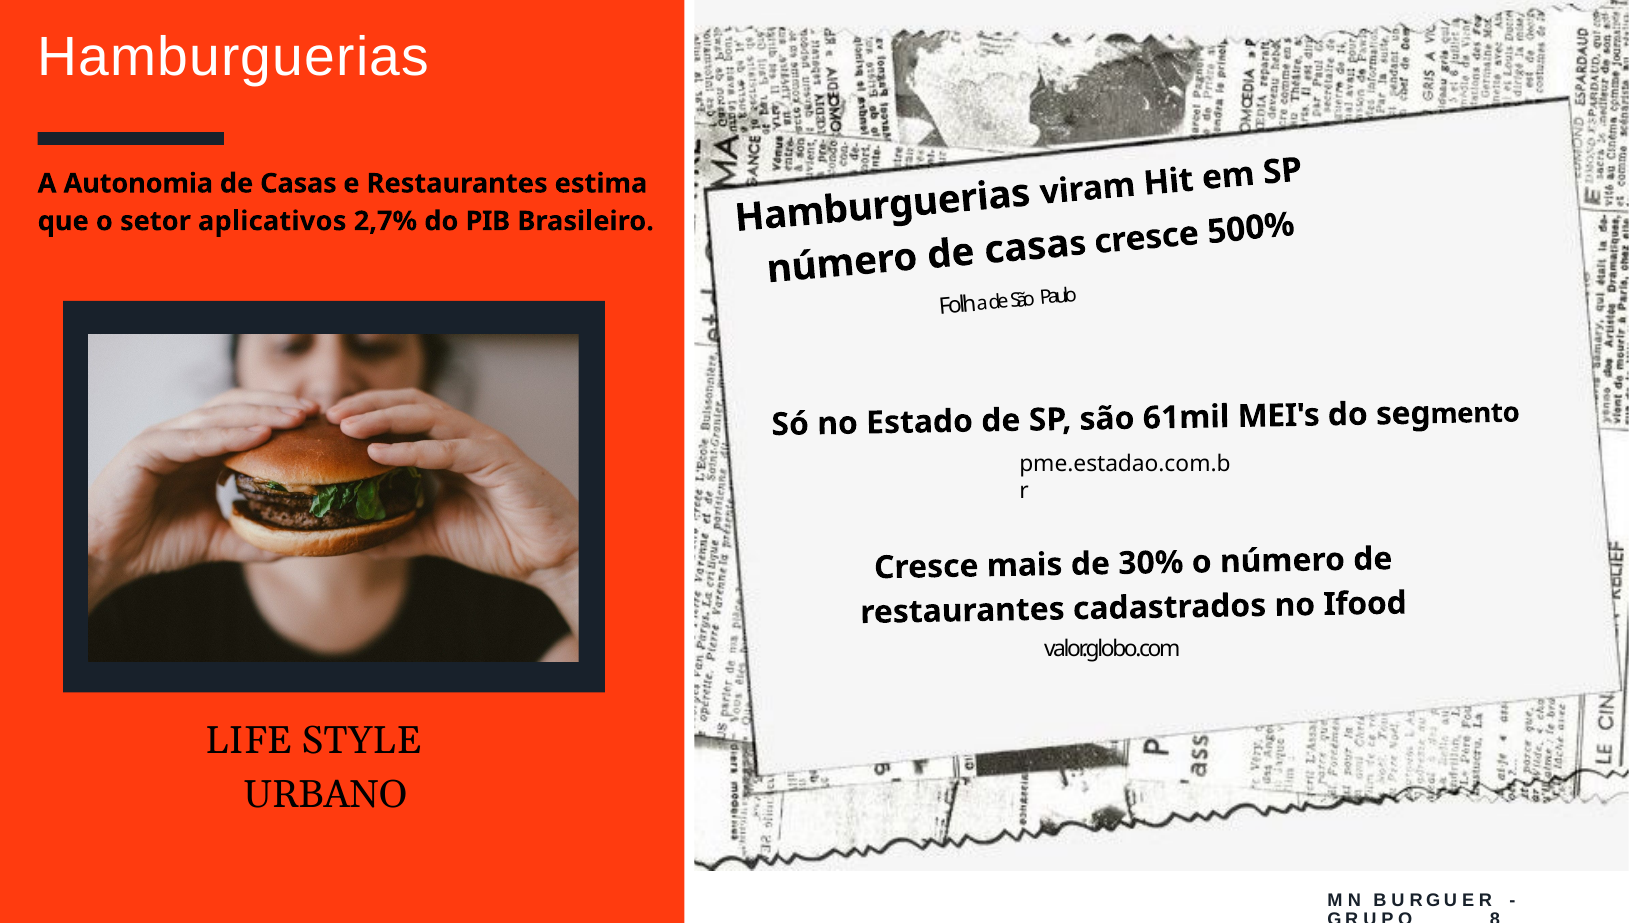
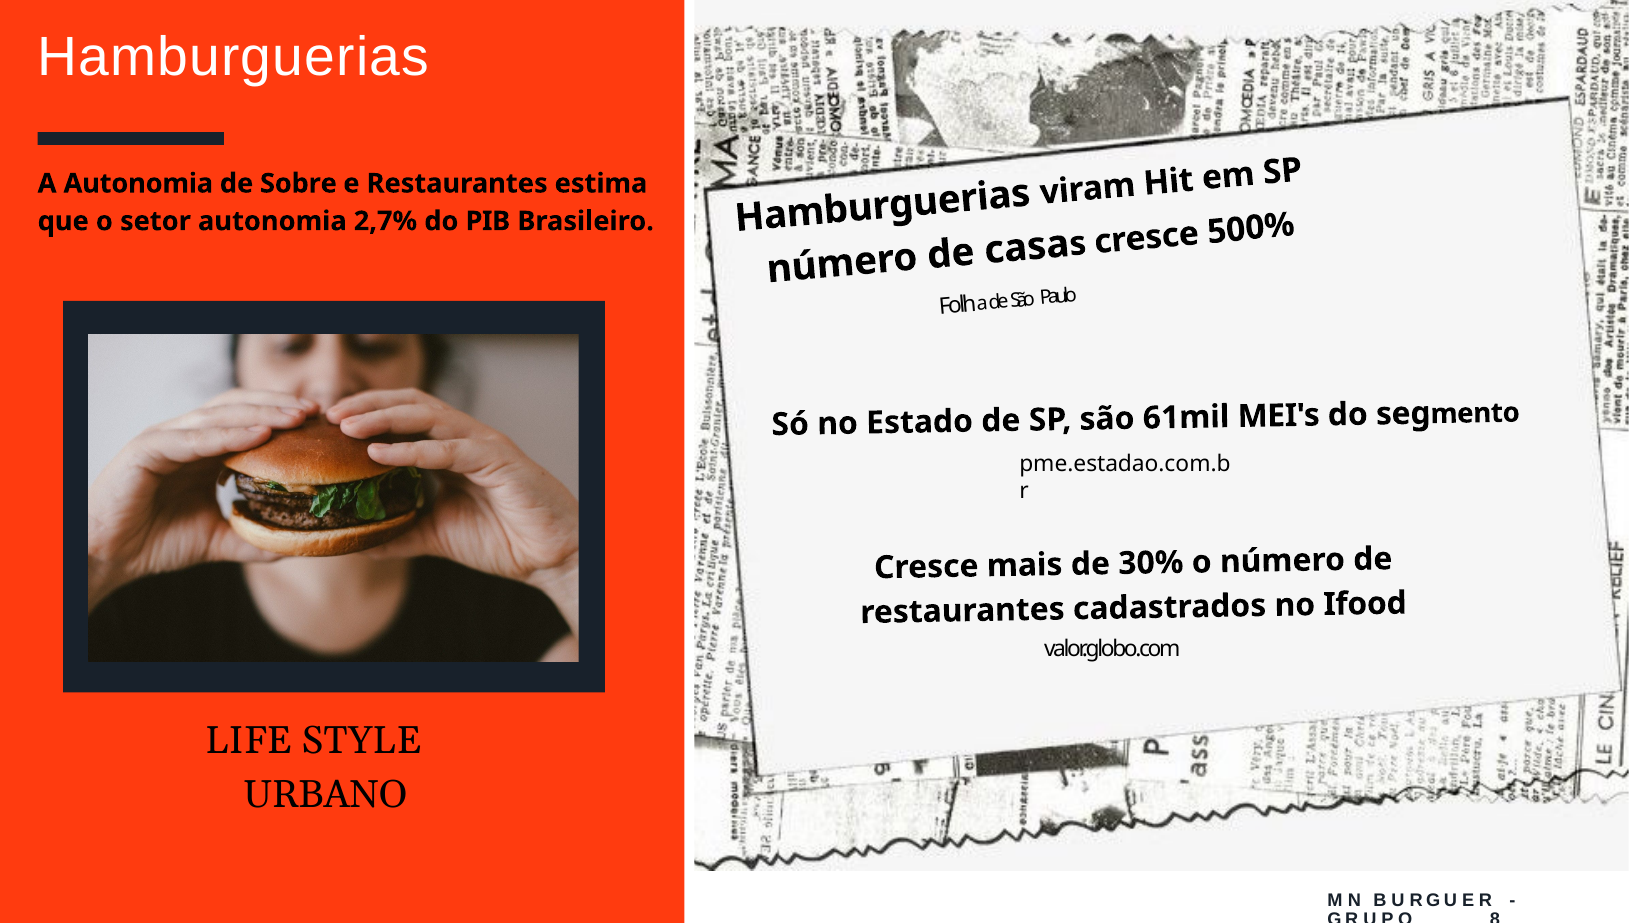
Casas at (298, 183): Casas -> Sobre
setor aplicativos: aplicativos -> autonomia
